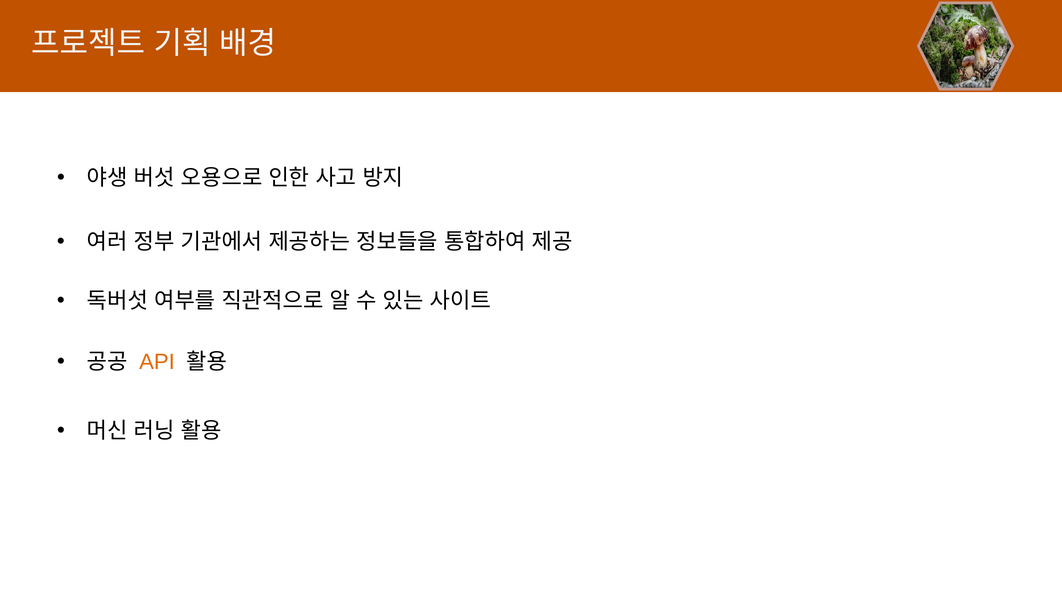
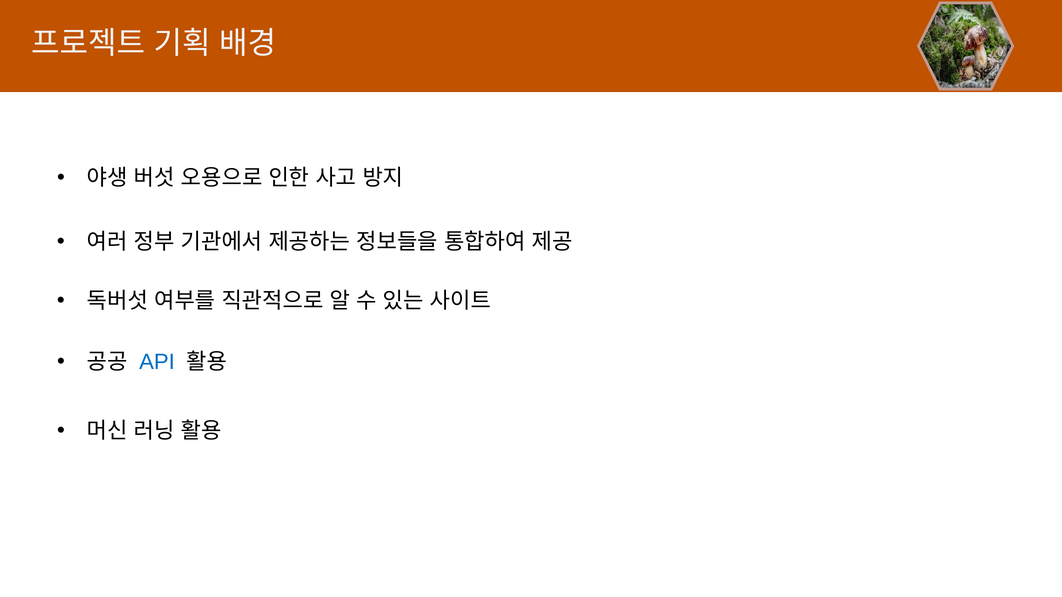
API colour: orange -> blue
